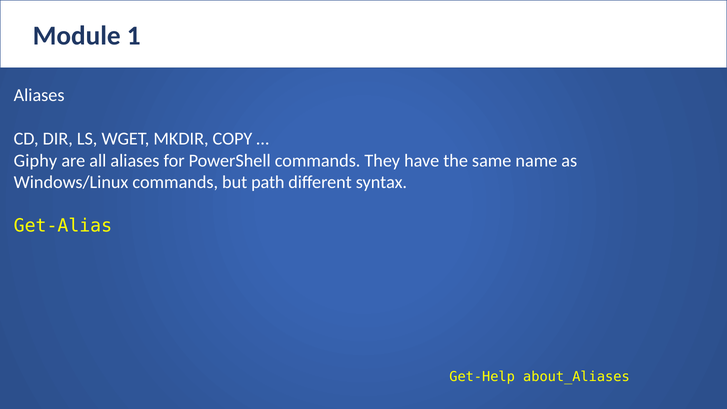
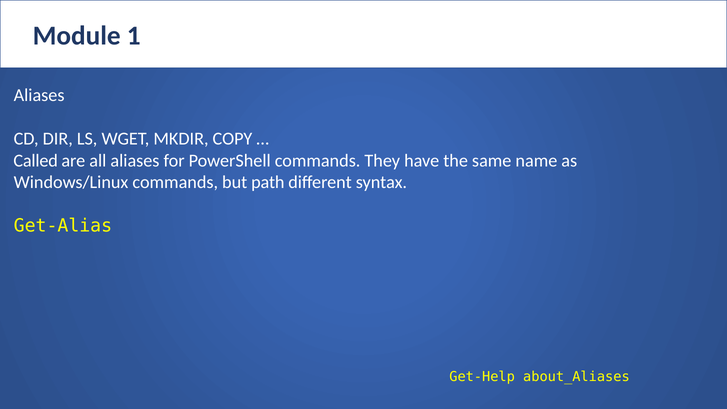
Giphy: Giphy -> Called
